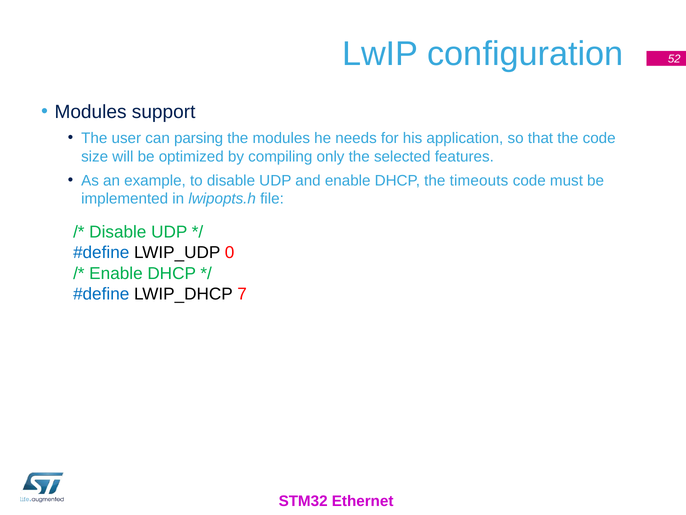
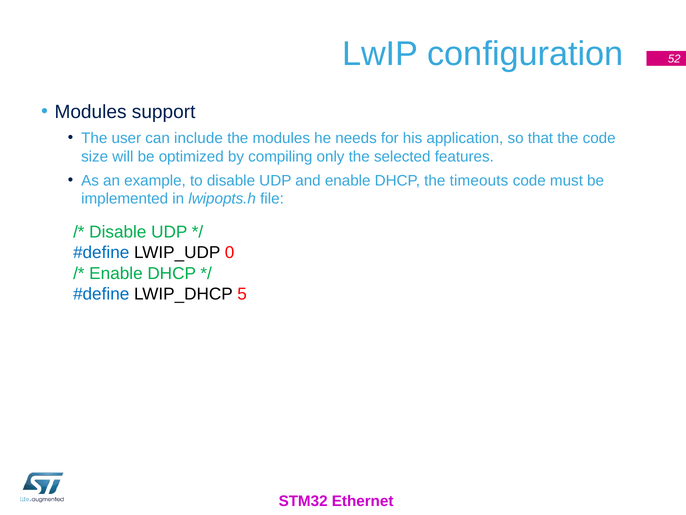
parsing: parsing -> include
7: 7 -> 5
